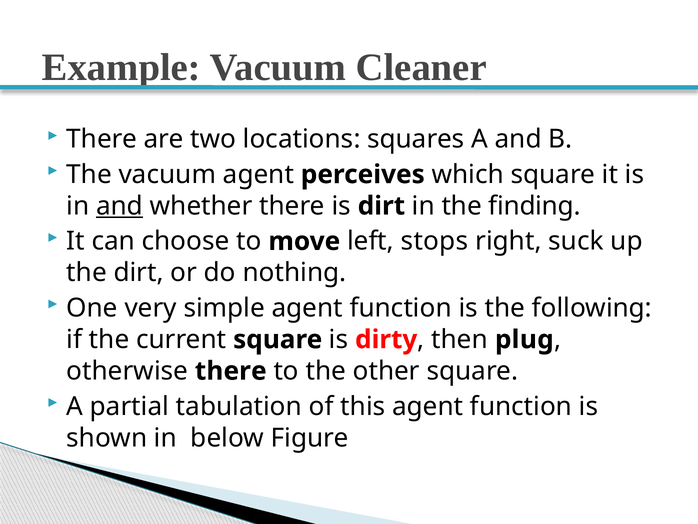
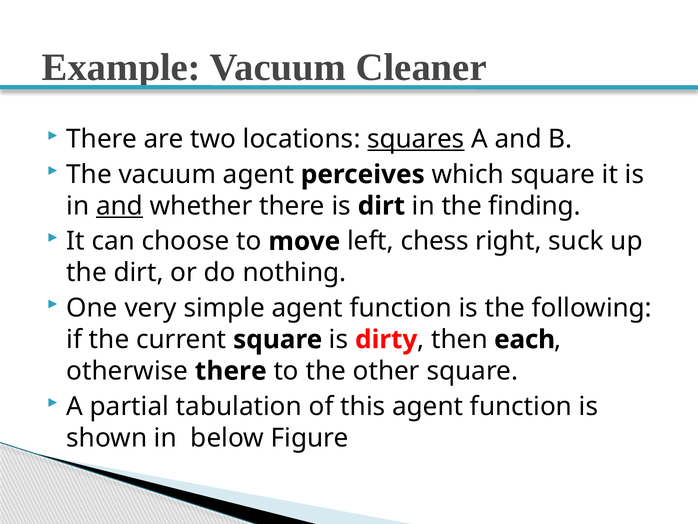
squares underline: none -> present
stops: stops -> chess
plug: plug -> each
